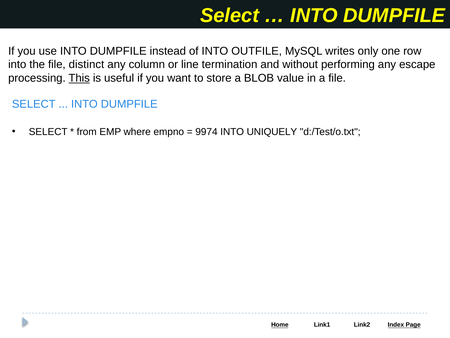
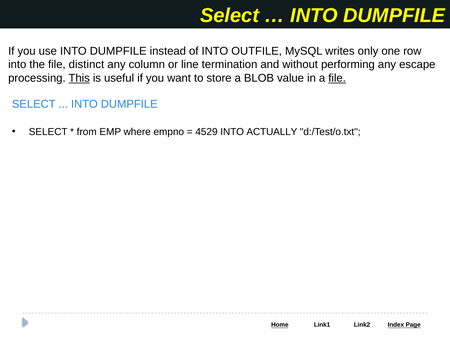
file at (337, 78) underline: none -> present
9974: 9974 -> 4529
UNIQUELY: UNIQUELY -> ACTUALLY
